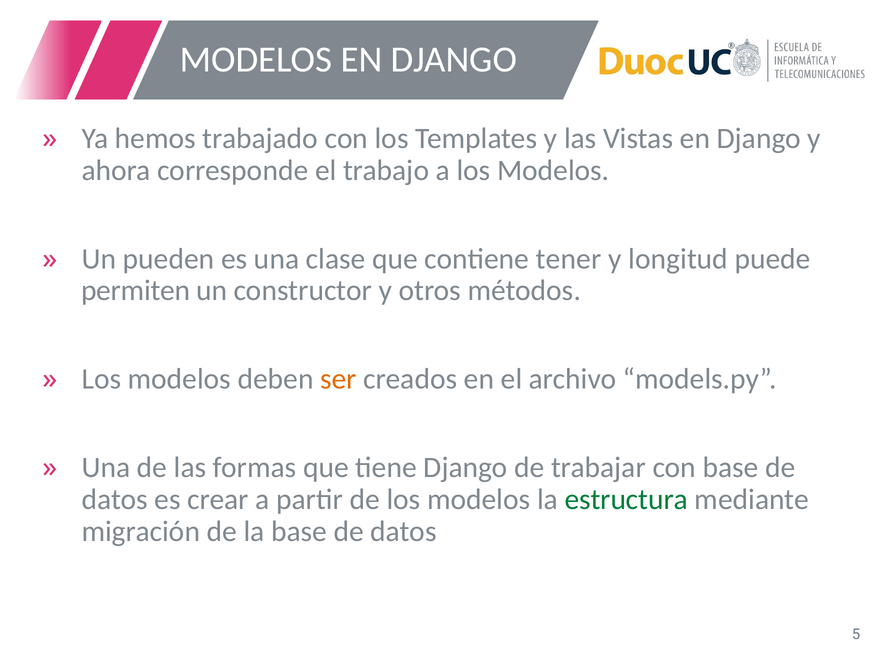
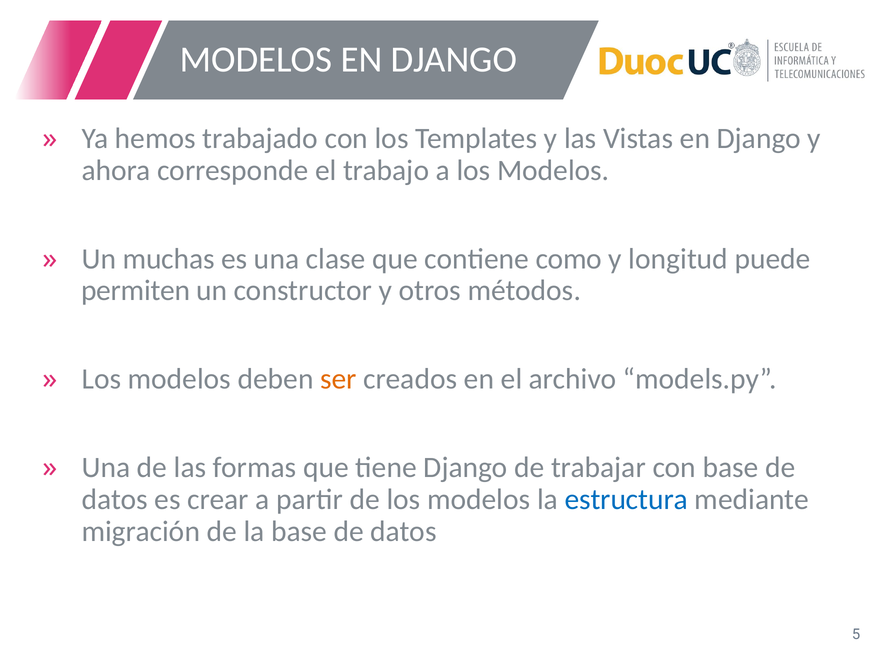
pueden: pueden -> muchas
tener: tener -> como
estructura colour: green -> blue
